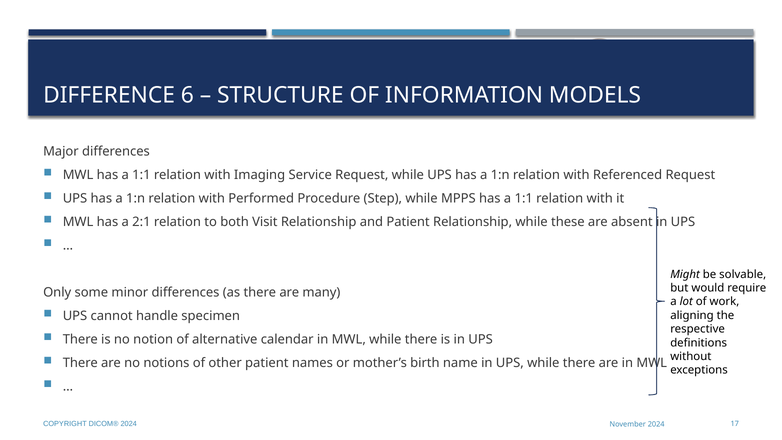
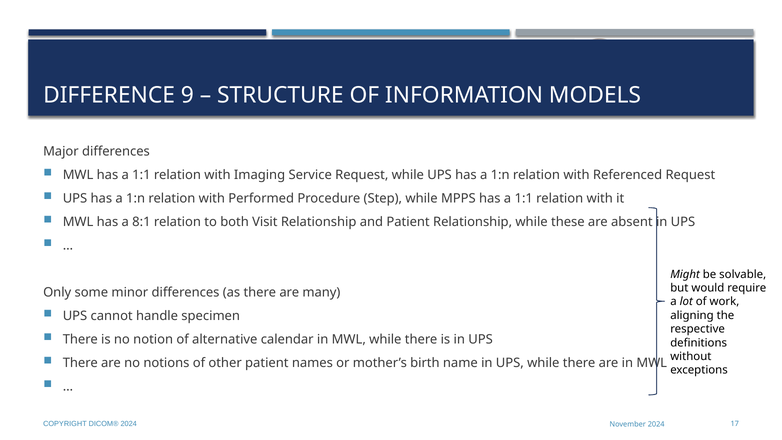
6: 6 -> 9
2:1: 2:1 -> 8:1
